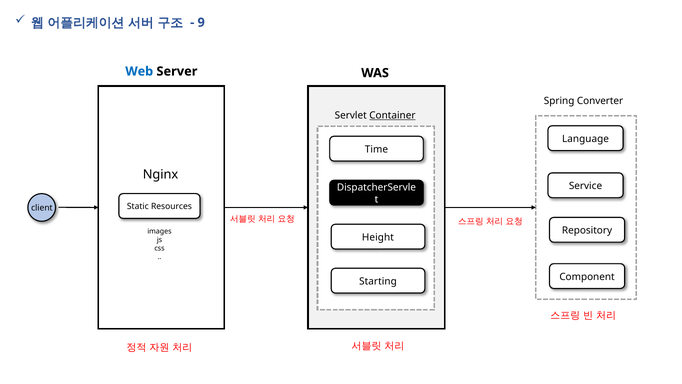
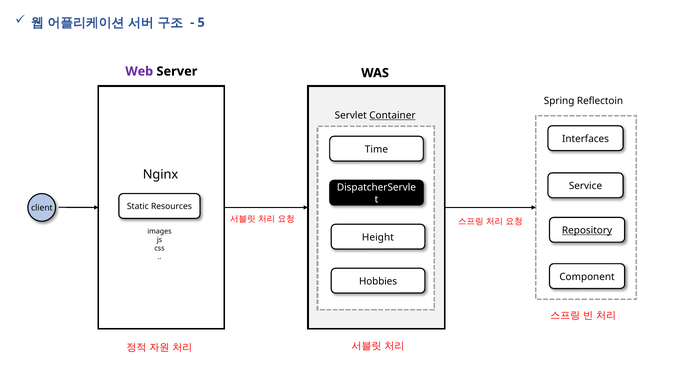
9: 9 -> 5
Web colour: blue -> purple
Converter: Converter -> Reflectoin
Language: Language -> Interfaces
Repository underline: none -> present
Starting: Starting -> Hobbies
